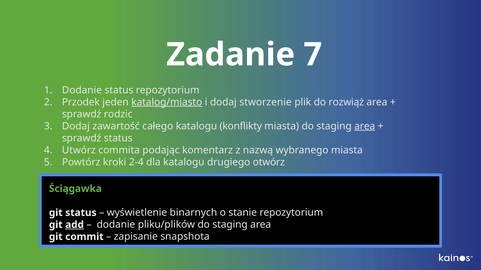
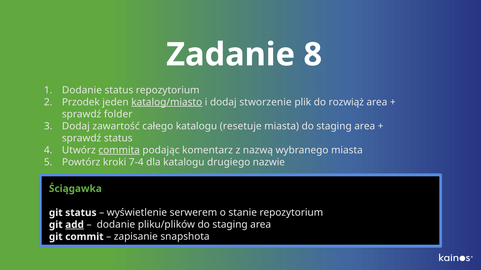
7: 7 -> 8
rodzic: rodzic -> folder
konflikty: konflikty -> resetuje
area at (365, 126) underline: present -> none
commita underline: none -> present
2-4: 2-4 -> 7-4
otwórz: otwórz -> nazwie
binarnych: binarnych -> serwerem
